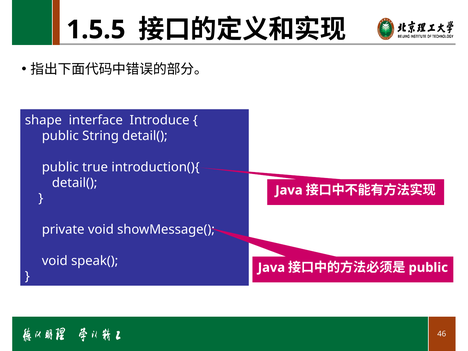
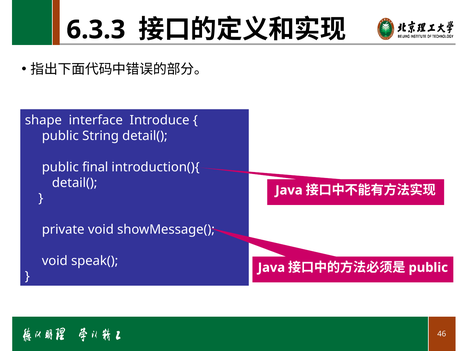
1.5.5: 1.5.5 -> 6.3.3
true: true -> final
